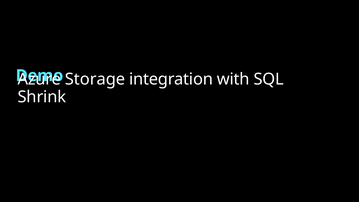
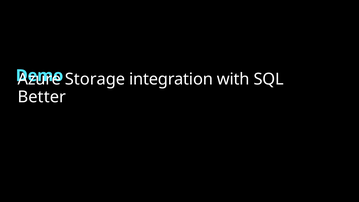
Shrink: Shrink -> Better
